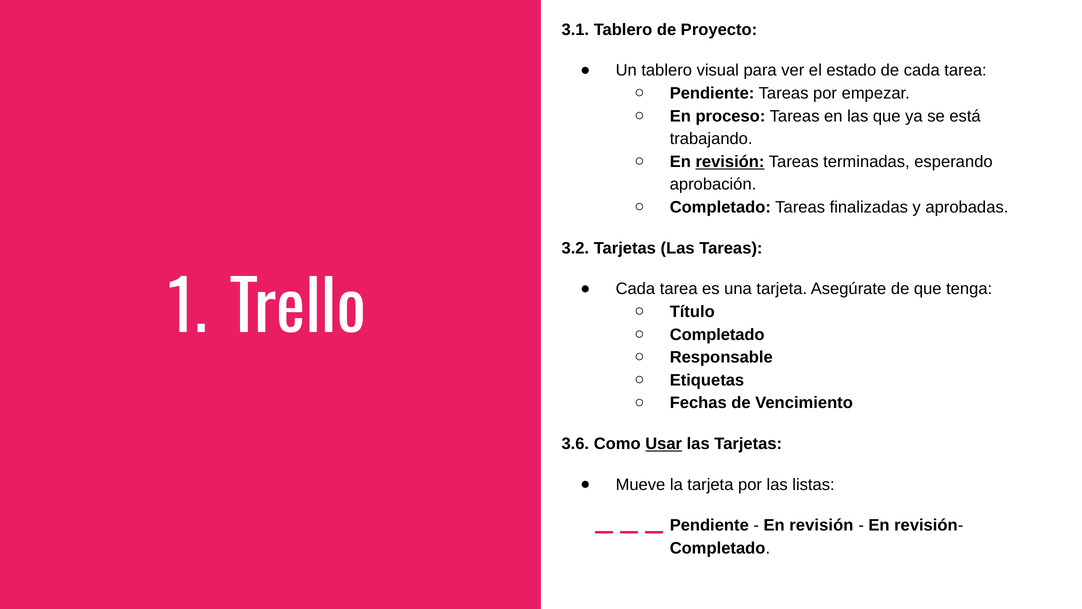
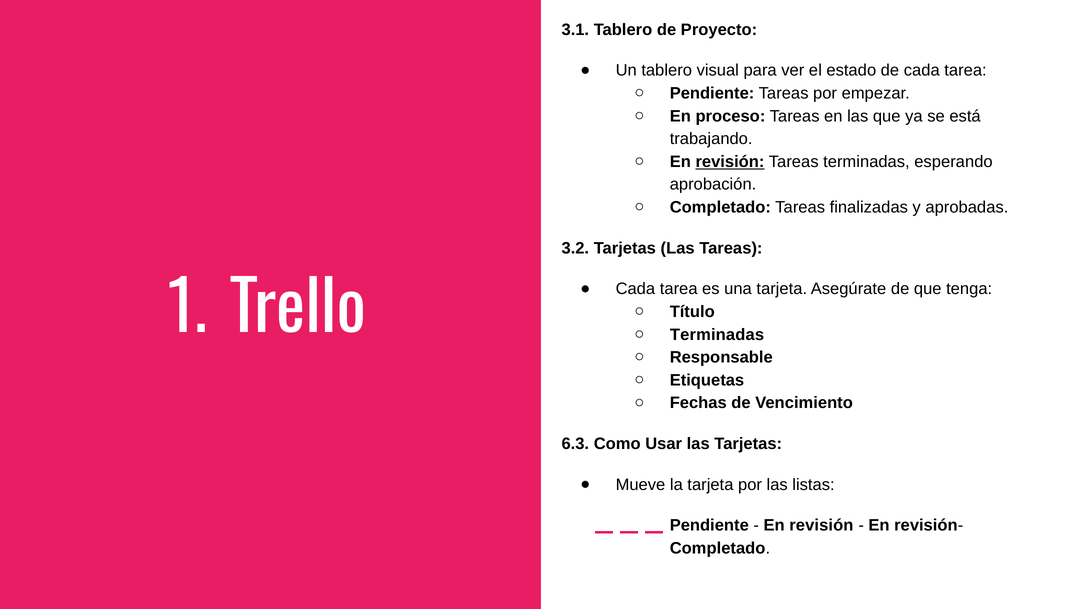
Completado at (717, 334): Completado -> Terminadas
3.6: 3.6 -> 6.3
Usar underline: present -> none
